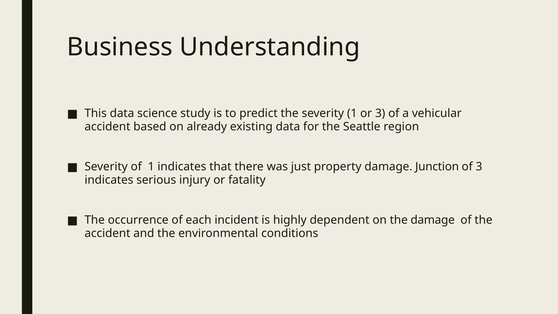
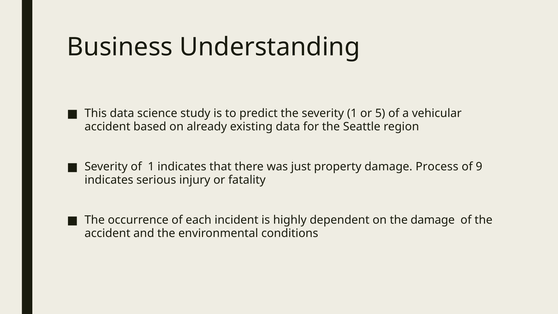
or 3: 3 -> 5
Junction: Junction -> Process
of 3: 3 -> 9
